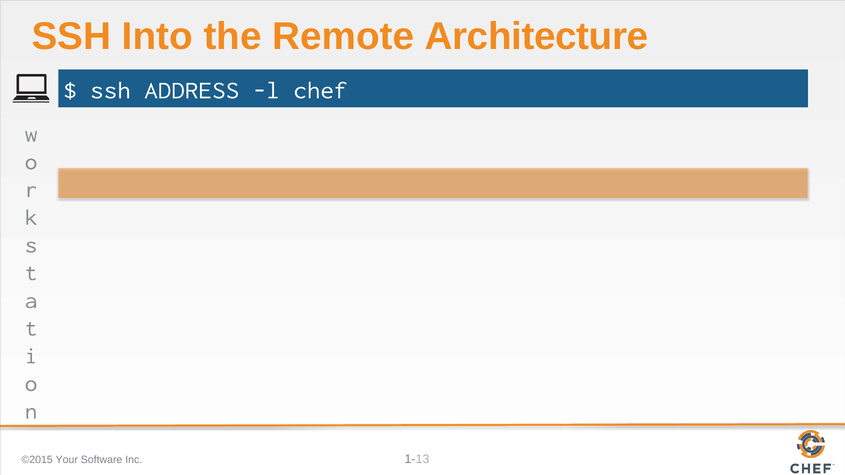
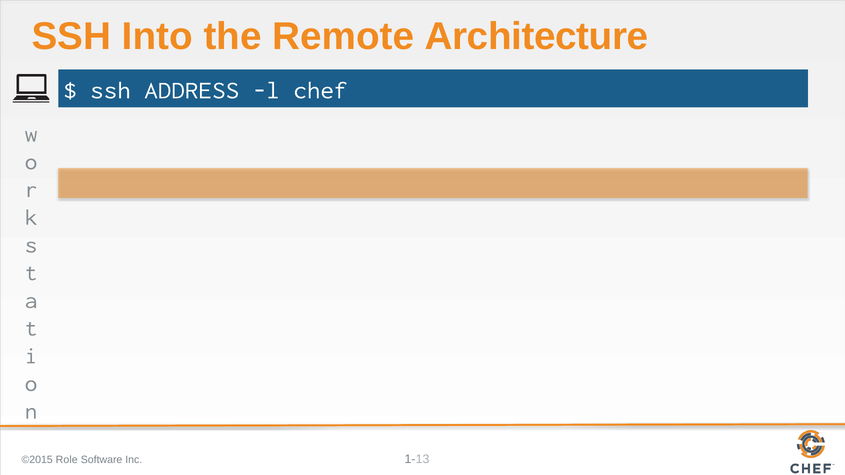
Your: Your -> Role
